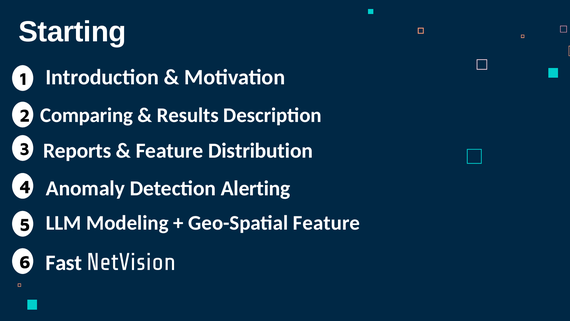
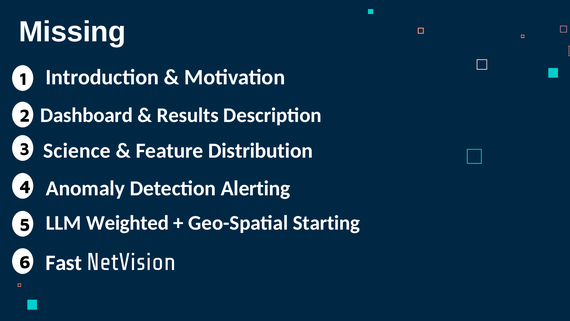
Starting: Starting -> Missing
Comparing: Comparing -> Dashboard
Reports: Reports -> Science
Modeling: Modeling -> Weighted
Geo-Spatial Feature: Feature -> Starting
